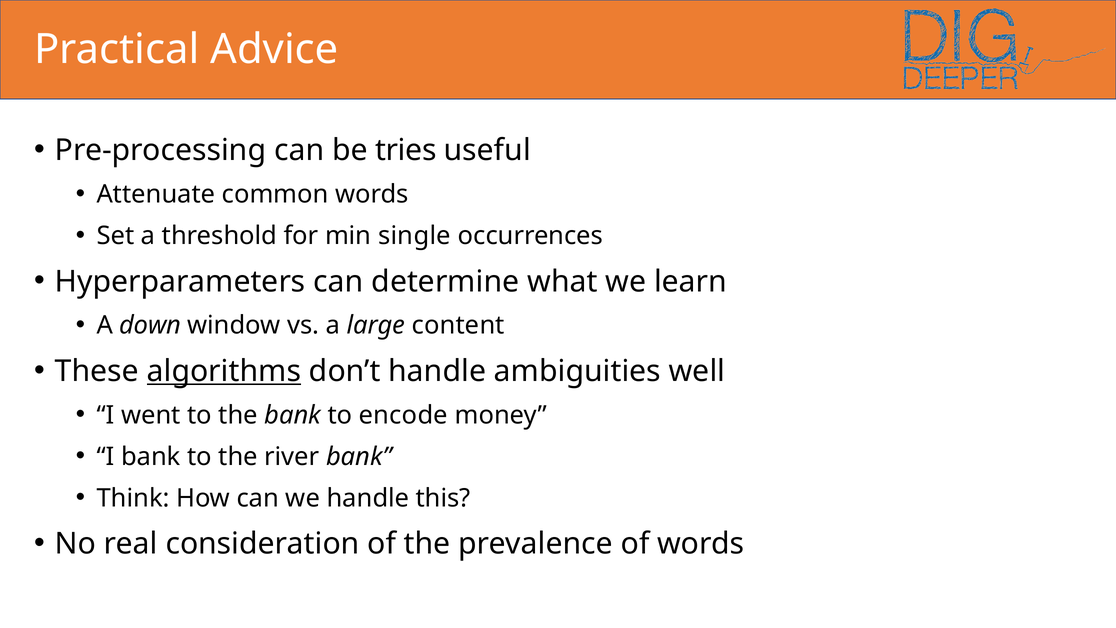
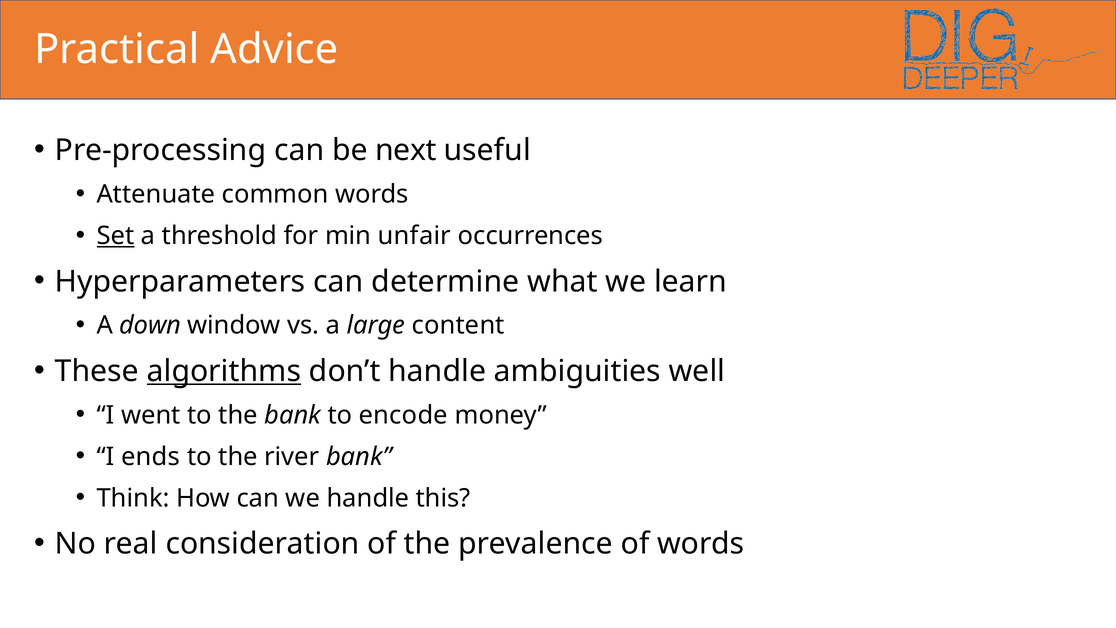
tries: tries -> next
Set underline: none -> present
single: single -> unfair
I bank: bank -> ends
